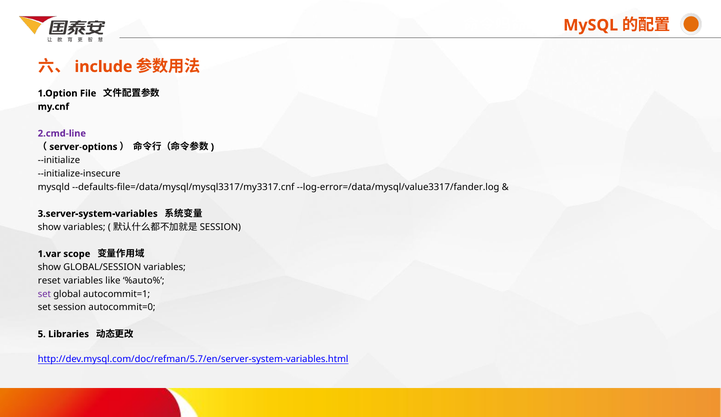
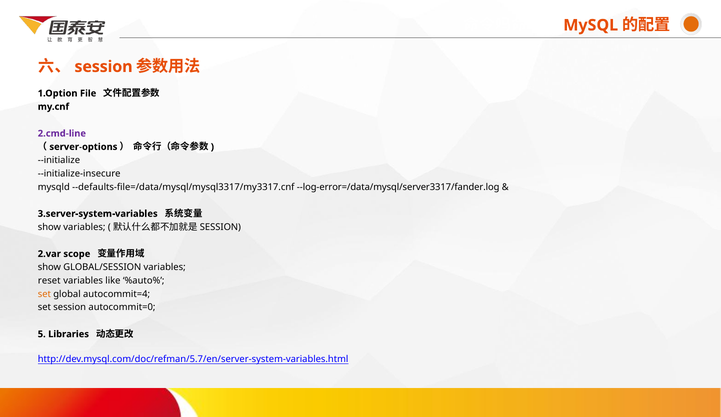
include at (103, 67): include -> session
--log-error=/data/mysql/value3317/fander.log: --log-error=/data/mysql/value3317/fander.log -> --log-error=/data/mysql/server3317/fander.log
1.var: 1.var -> 2.var
set at (44, 294) colour: purple -> orange
autocommit=1: autocommit=1 -> autocommit=4
